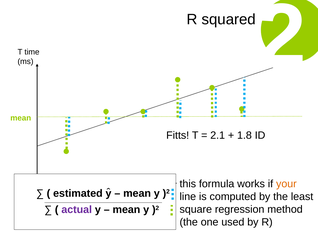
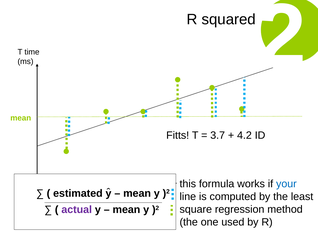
2.1: 2.1 -> 3.7
1.8: 1.8 -> 4.2
your colour: orange -> blue
